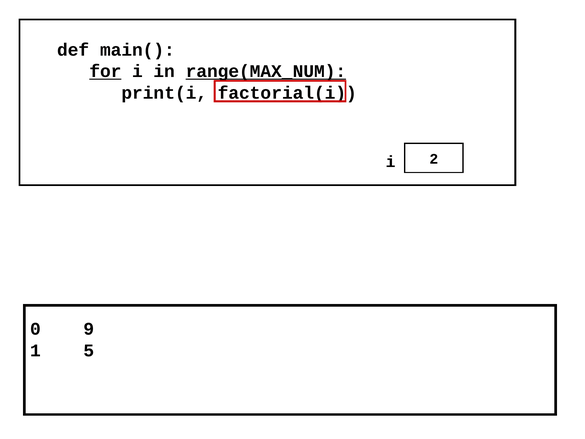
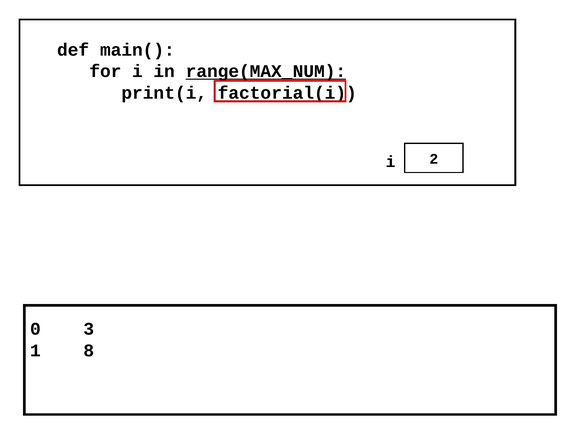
for underline: present -> none
9: 9 -> 3
5: 5 -> 8
